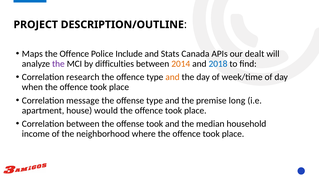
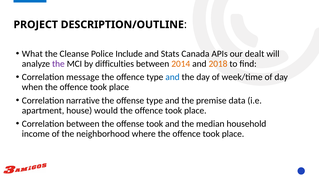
Maps: Maps -> What
Offence at (74, 54): Offence -> Cleanse
2018 colour: blue -> orange
research: research -> message
and at (172, 77) colour: orange -> blue
message: message -> narrative
long: long -> data
